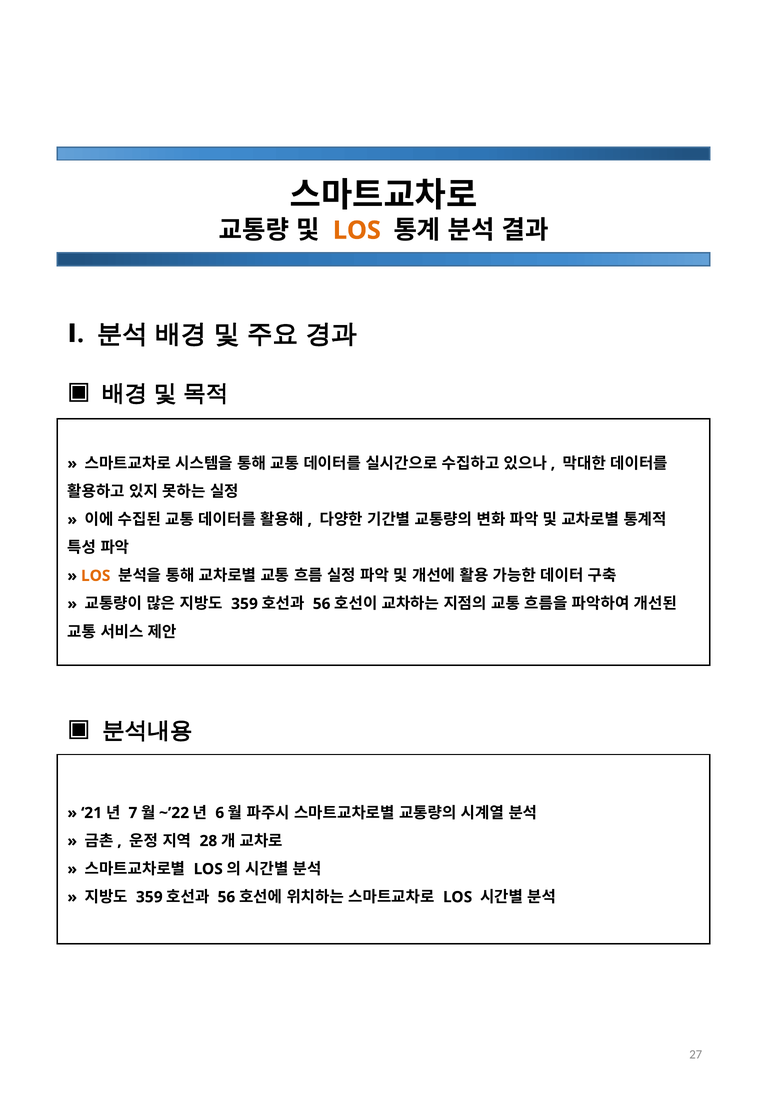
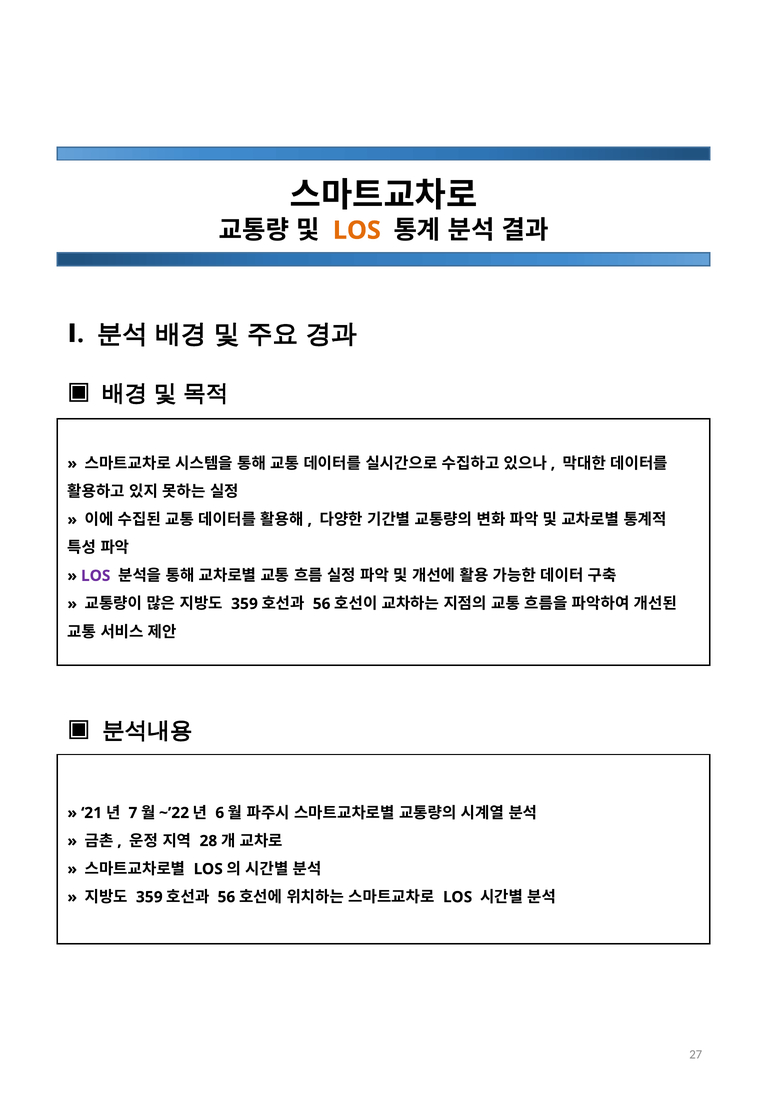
LOS at (96, 576) colour: orange -> purple
